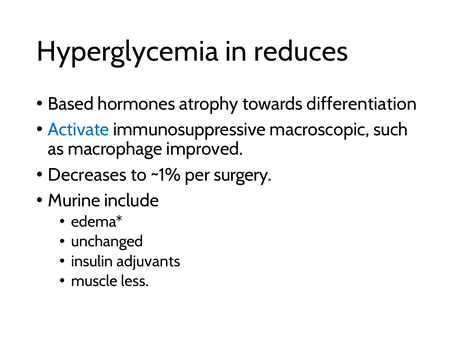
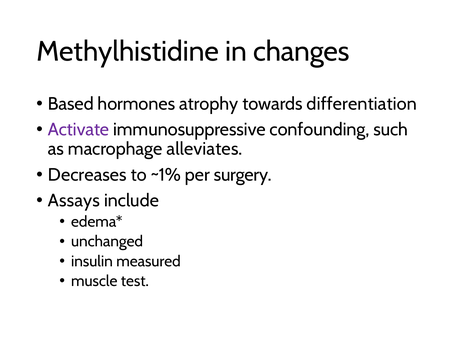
Hyperglycemia: Hyperglycemia -> Methylhistidine
reduces: reduces -> changes
Activate colour: blue -> purple
macroscopic: macroscopic -> confounding
improved: improved -> alleviates
Murine: Murine -> Assays
adjuvants: adjuvants -> measured
less: less -> test
